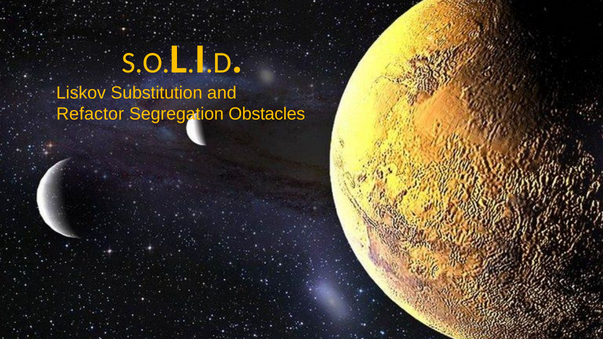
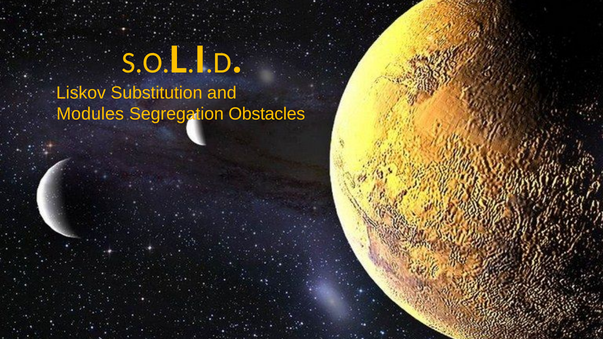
Refactor: Refactor -> Modules
